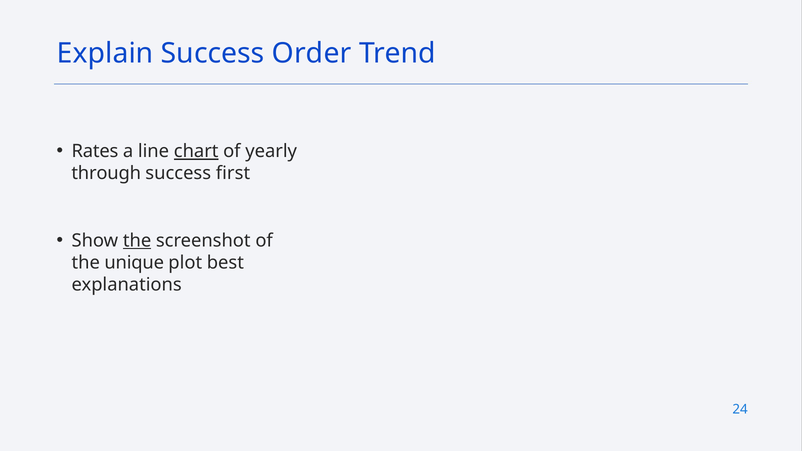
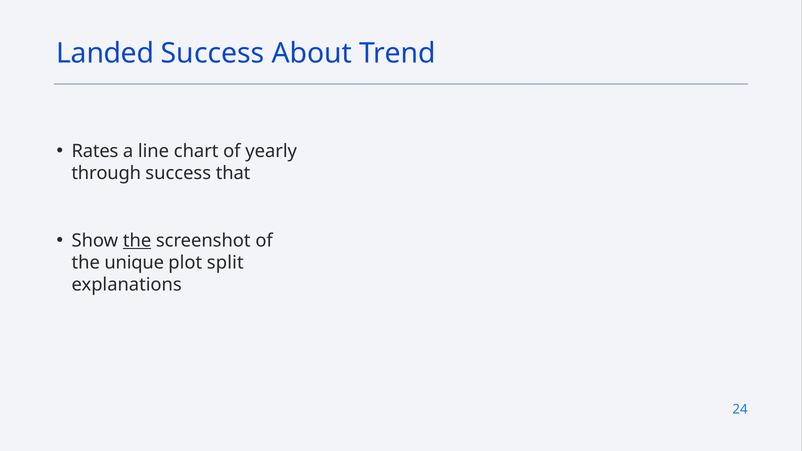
Explain: Explain -> Landed
Order: Order -> About
chart underline: present -> none
first: first -> that
best: best -> split
